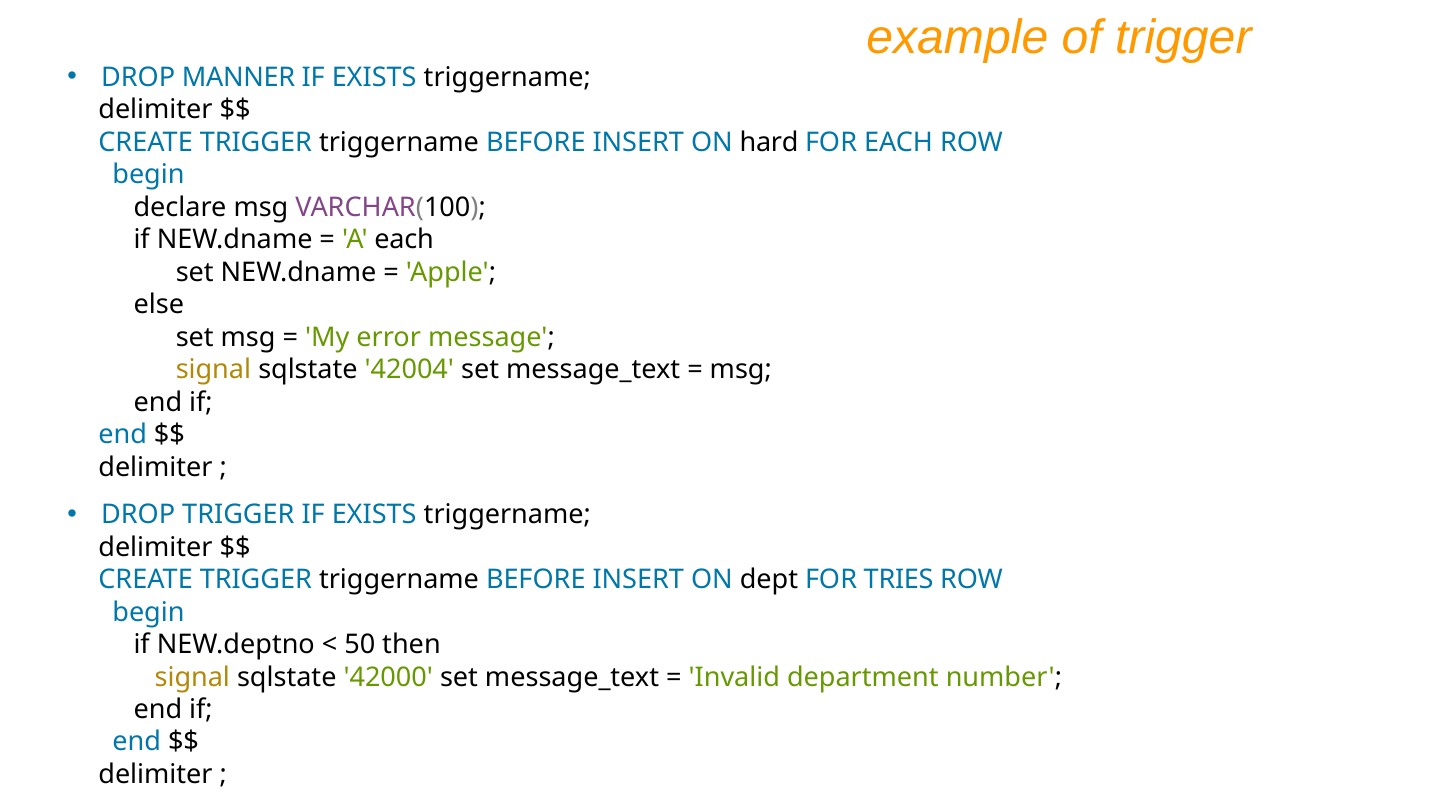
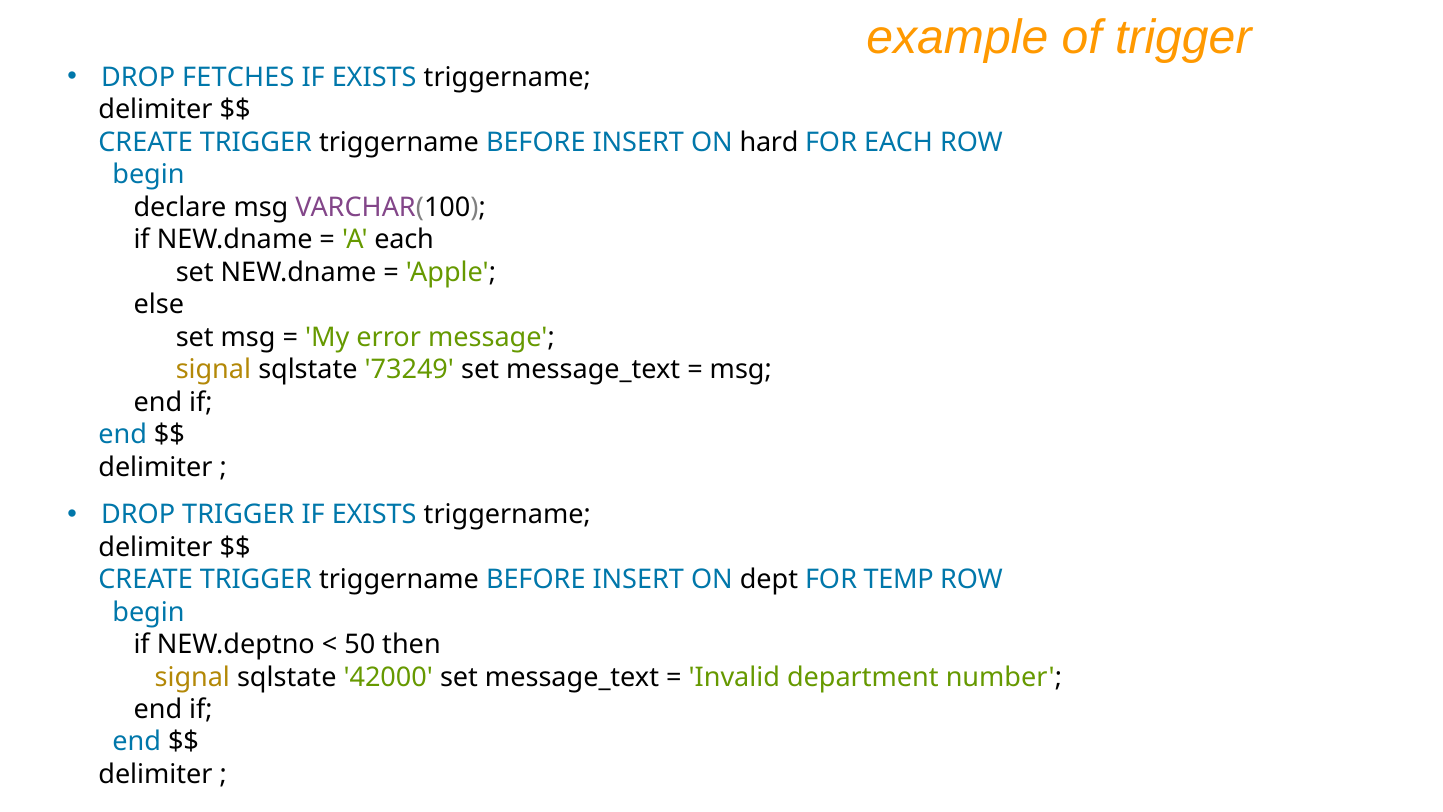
MANNER: MANNER -> FETCHES
42004: 42004 -> 73249
TRIES: TRIES -> TEMP
